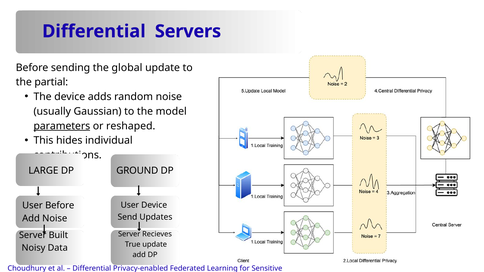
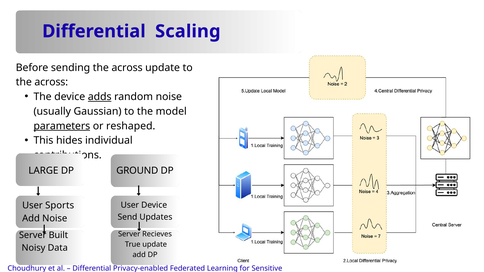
Servers: Servers -> Scaling
sending the global: global -> across
partial at (51, 82): partial -> across
adds underline: none -> present
User Before: Before -> Sports
